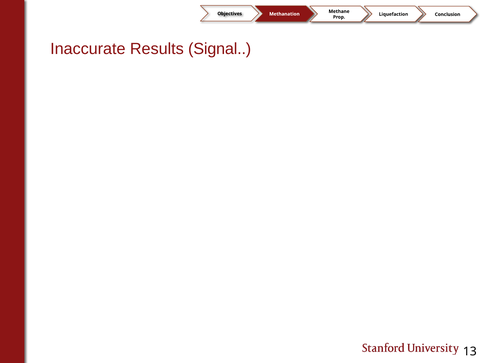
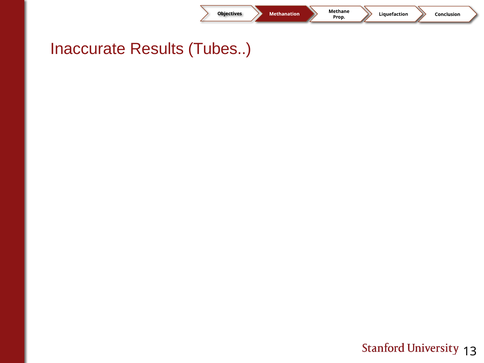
Signal: Signal -> Tubes
